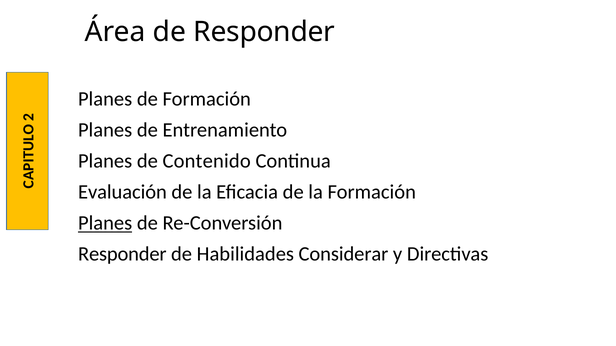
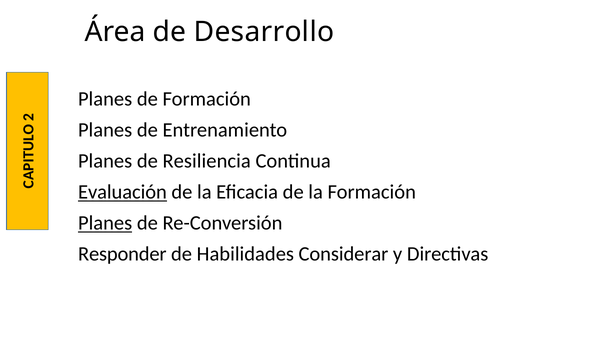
de Responder: Responder -> Desarrollo
Contenido: Contenido -> Resiliencia
Evaluación underline: none -> present
